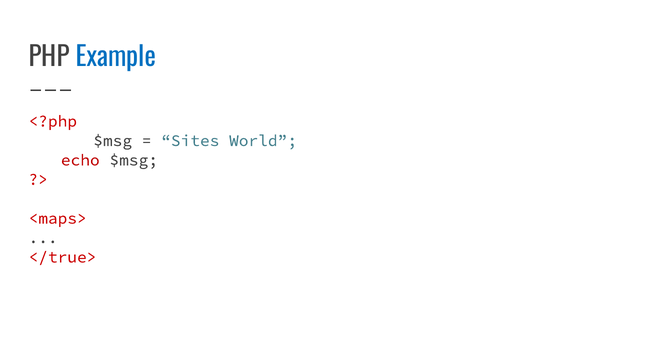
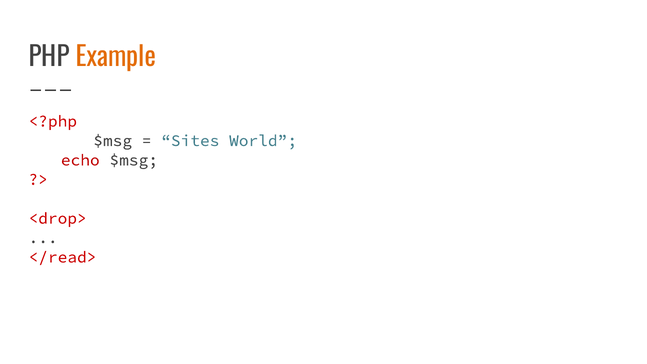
Example colour: blue -> orange
<maps>: <maps> -> <drop>
</true>: </true> -> </read>
